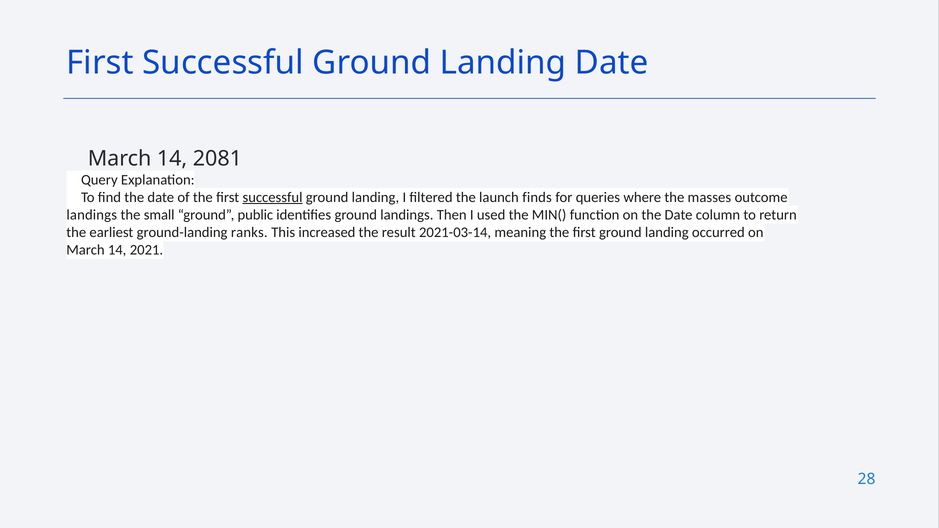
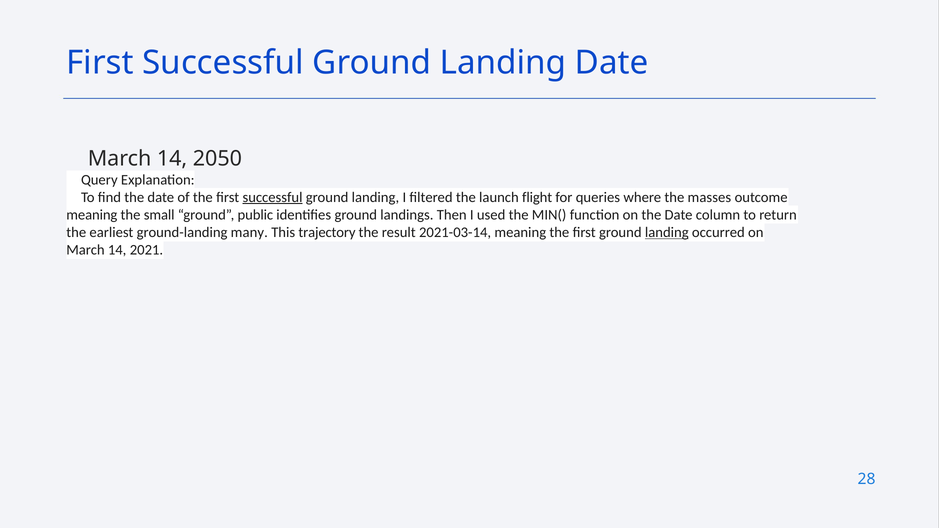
2081: 2081 -> 2050
finds: finds -> flight
landings at (92, 215): landings -> meaning
ranks: ranks -> many
increased: increased -> trajectory
landing at (667, 233) underline: none -> present
